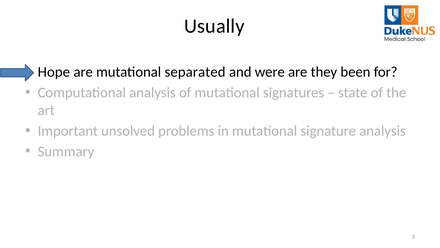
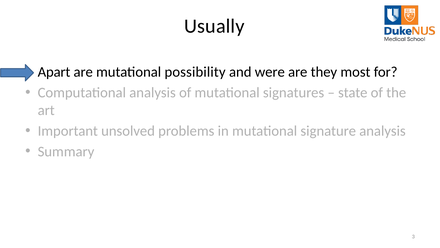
Hope: Hope -> Apart
separated: separated -> possibility
been: been -> most
